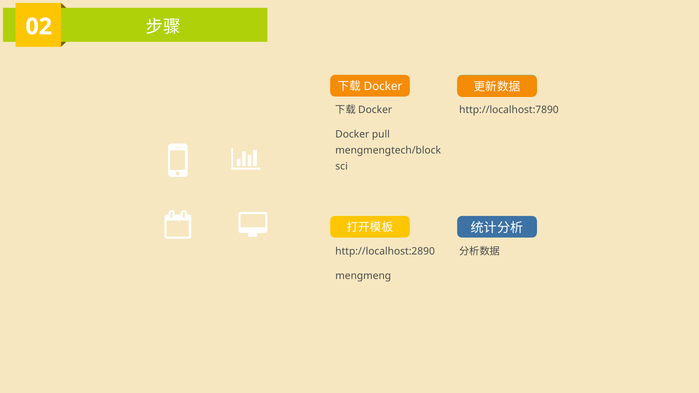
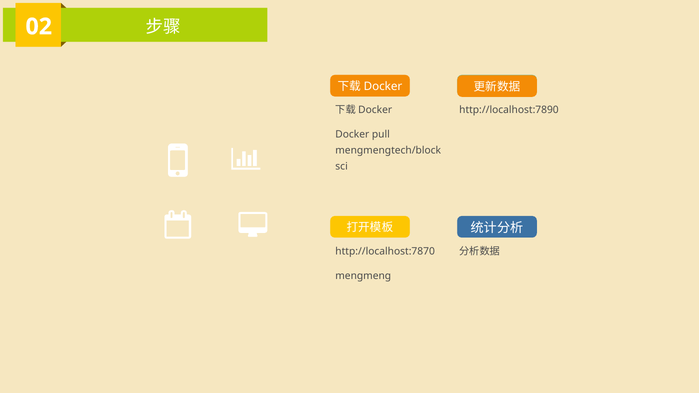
http://localhost:2890: http://localhost:2890 -> http://localhost:7870
